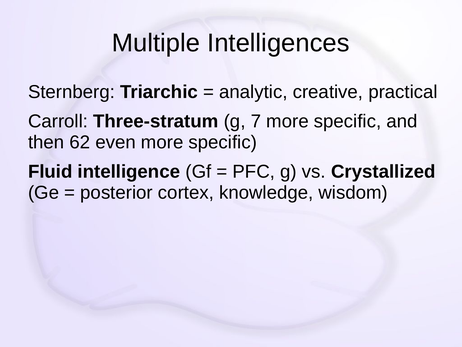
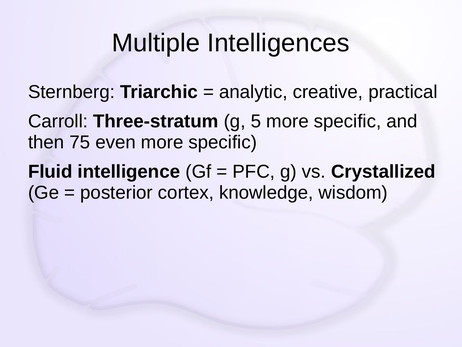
7: 7 -> 5
62: 62 -> 75
